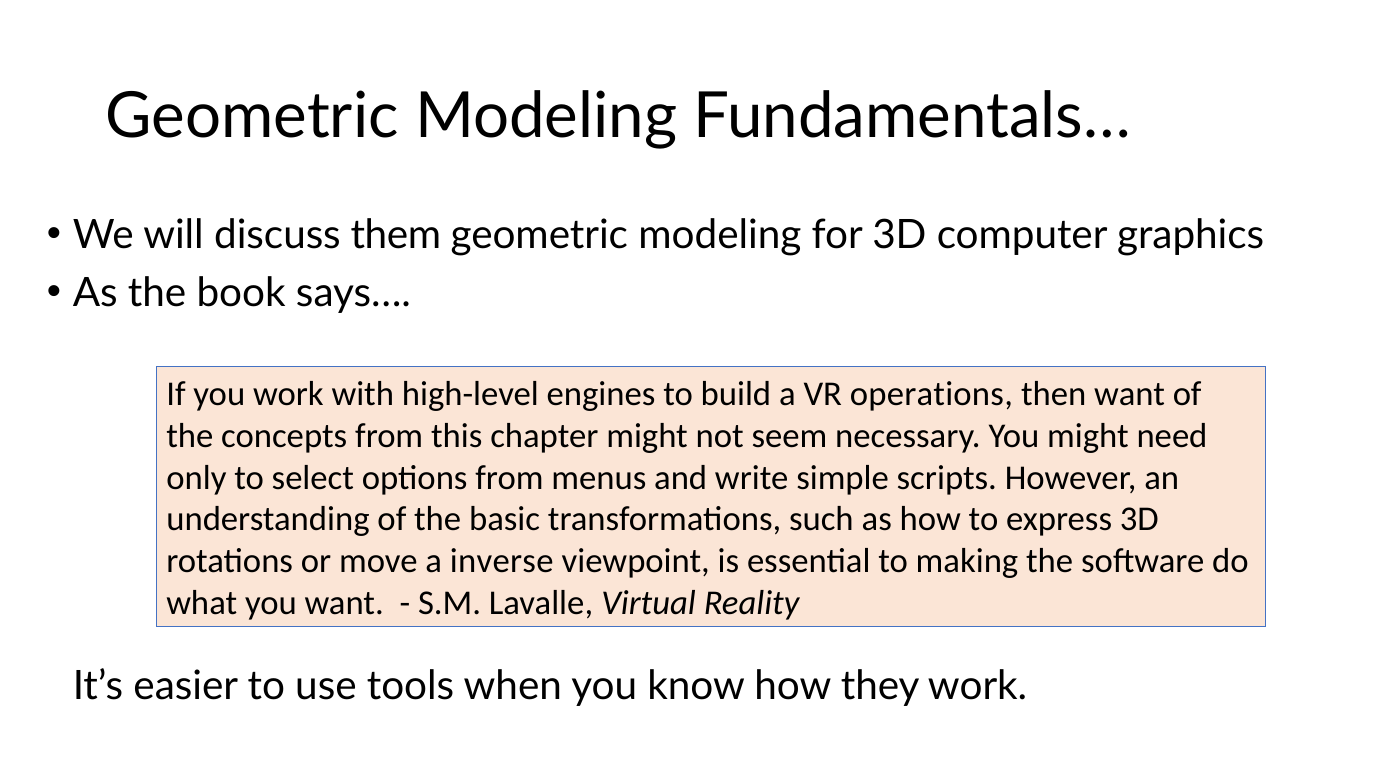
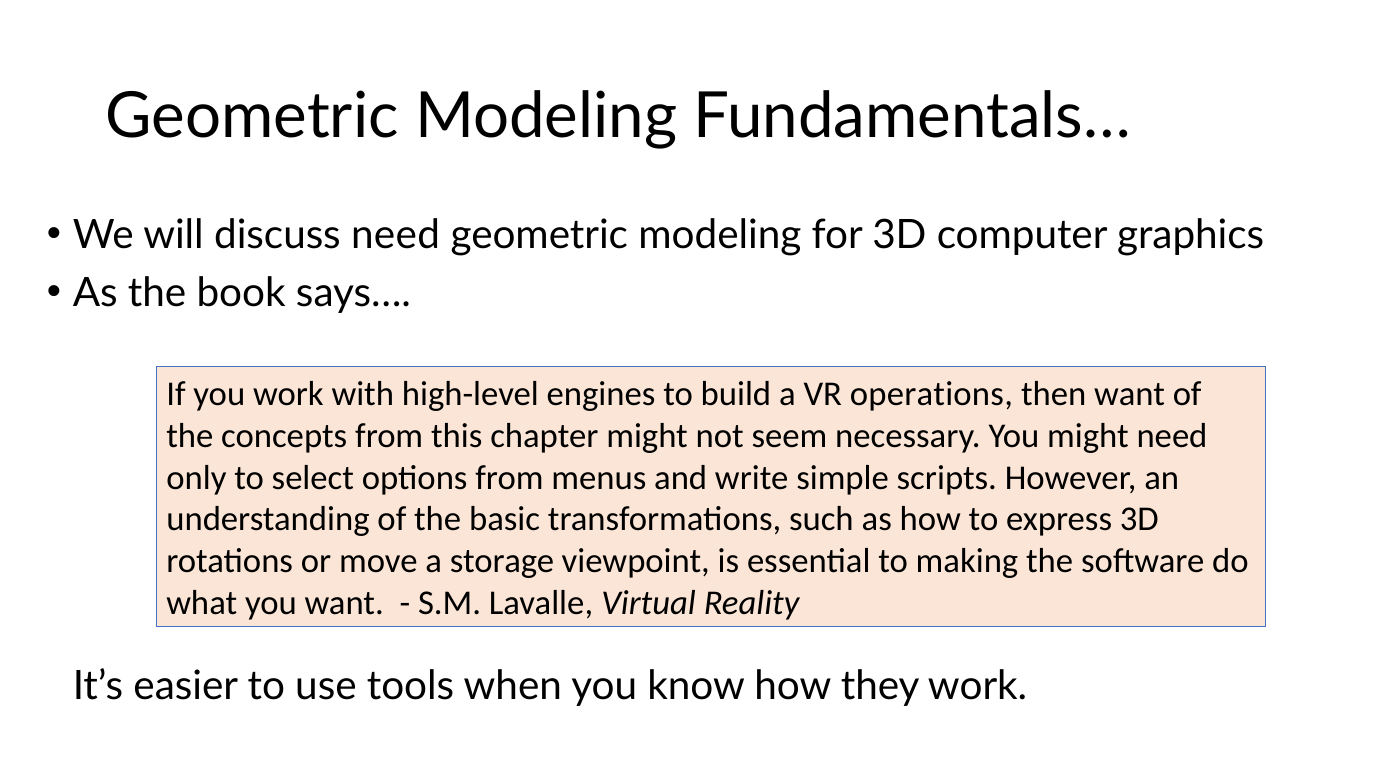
discuss them: them -> need
inverse: inverse -> storage
